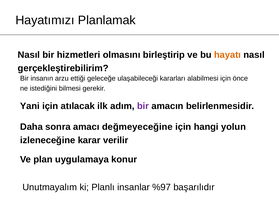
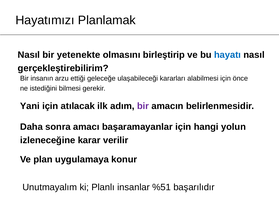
hizmetleri: hizmetleri -> yetenekte
hayatı colour: orange -> blue
değmeyeceğine: değmeyeceğine -> başaramayanlar
%97: %97 -> %51
